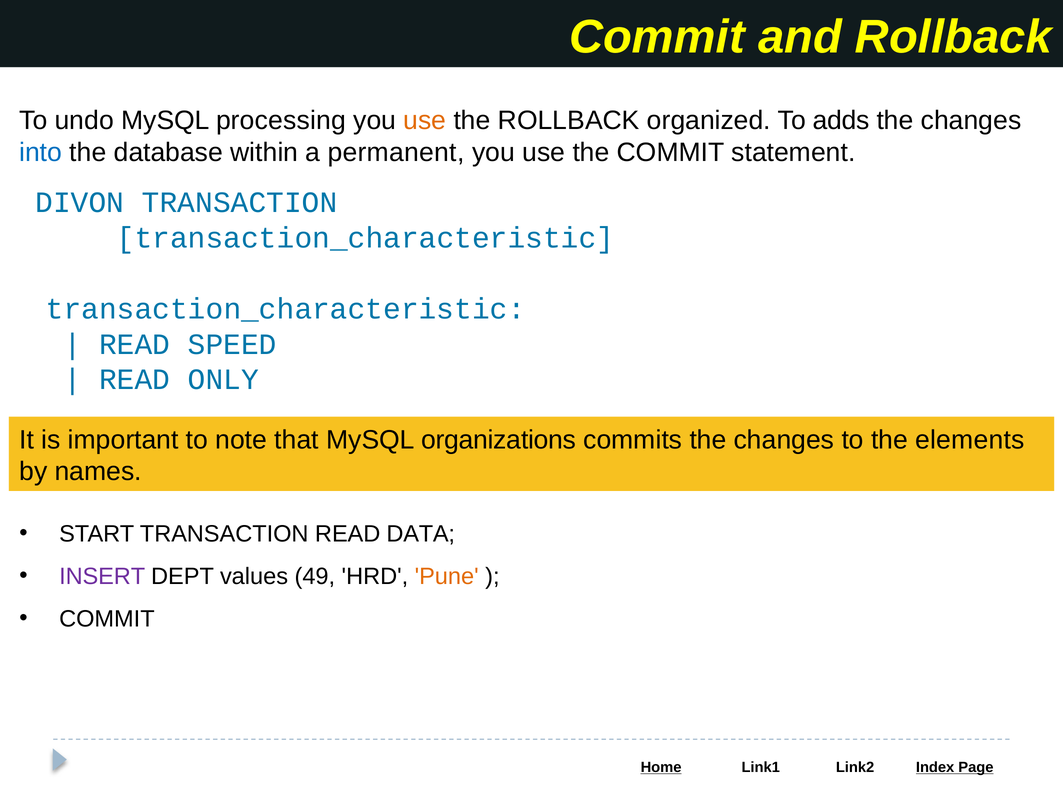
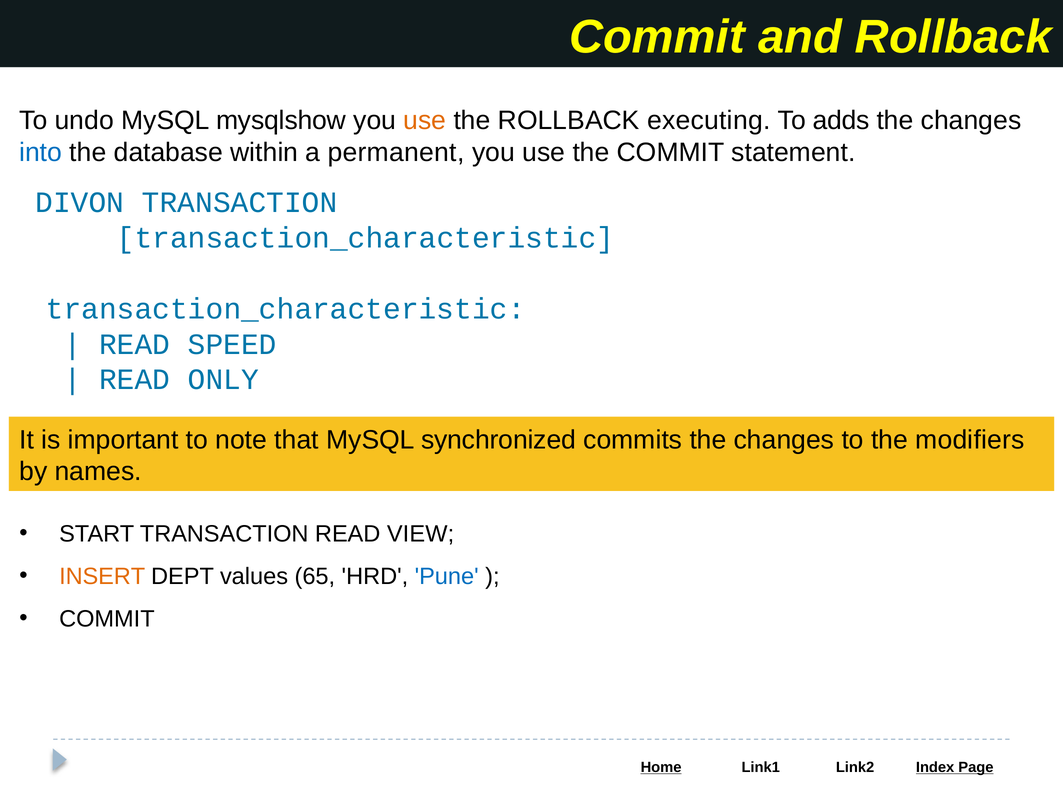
processing: processing -> mysqlshow
organized: organized -> executing
organizations: organizations -> synchronized
elements: elements -> modifiers
DATA: DATA -> VIEW
INSERT colour: purple -> orange
49: 49 -> 65
Pune colour: orange -> blue
